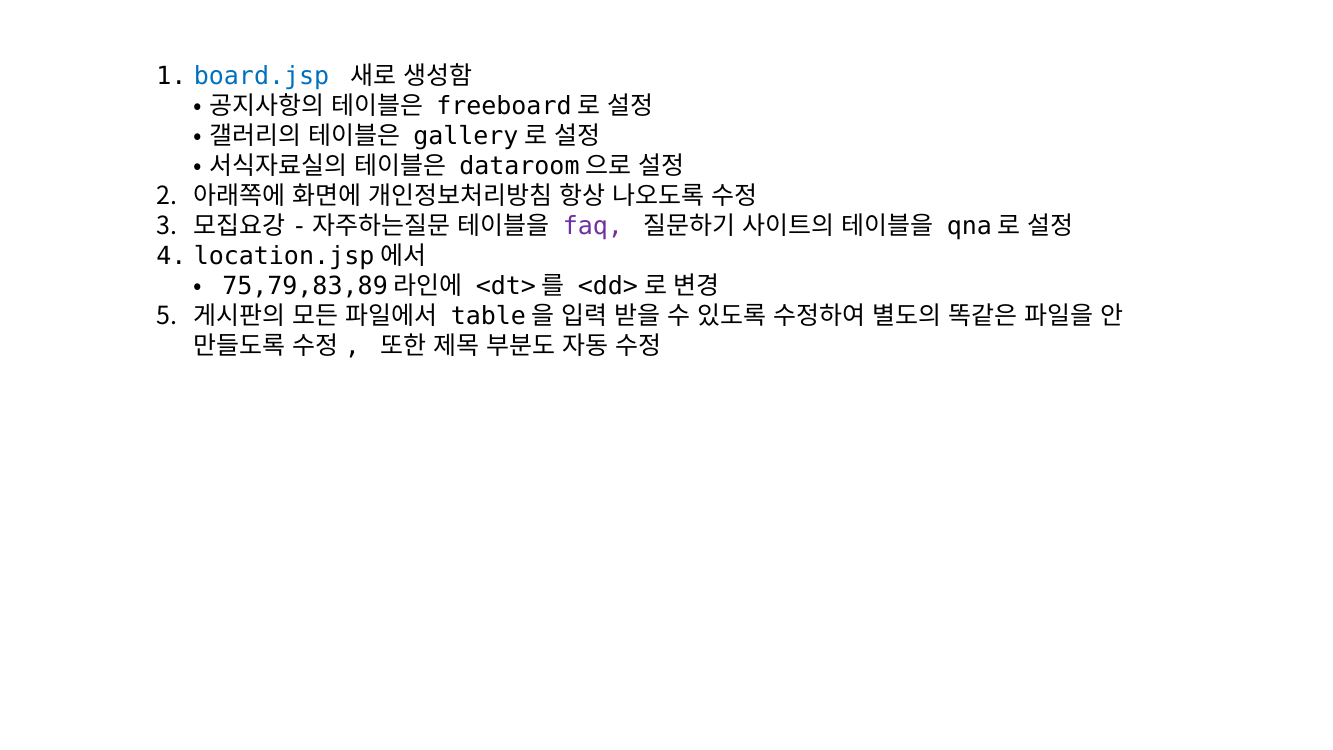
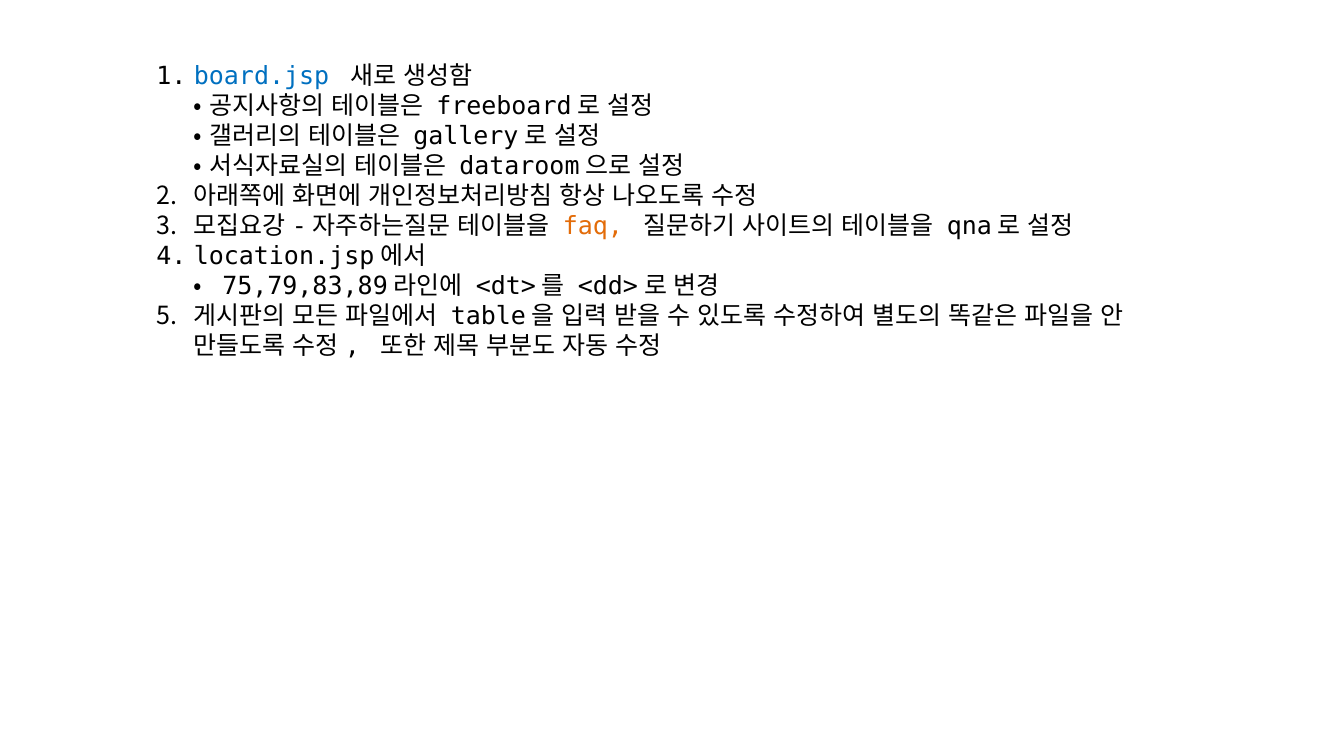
faq colour: purple -> orange
